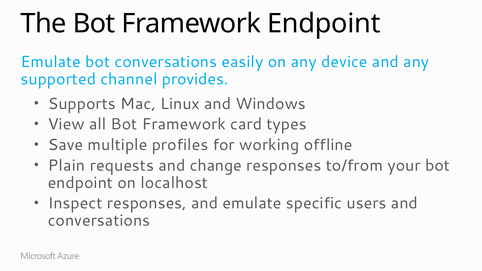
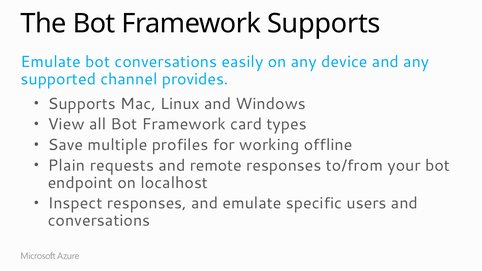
Framework Endpoint: Endpoint -> Supports
change: change -> remote
